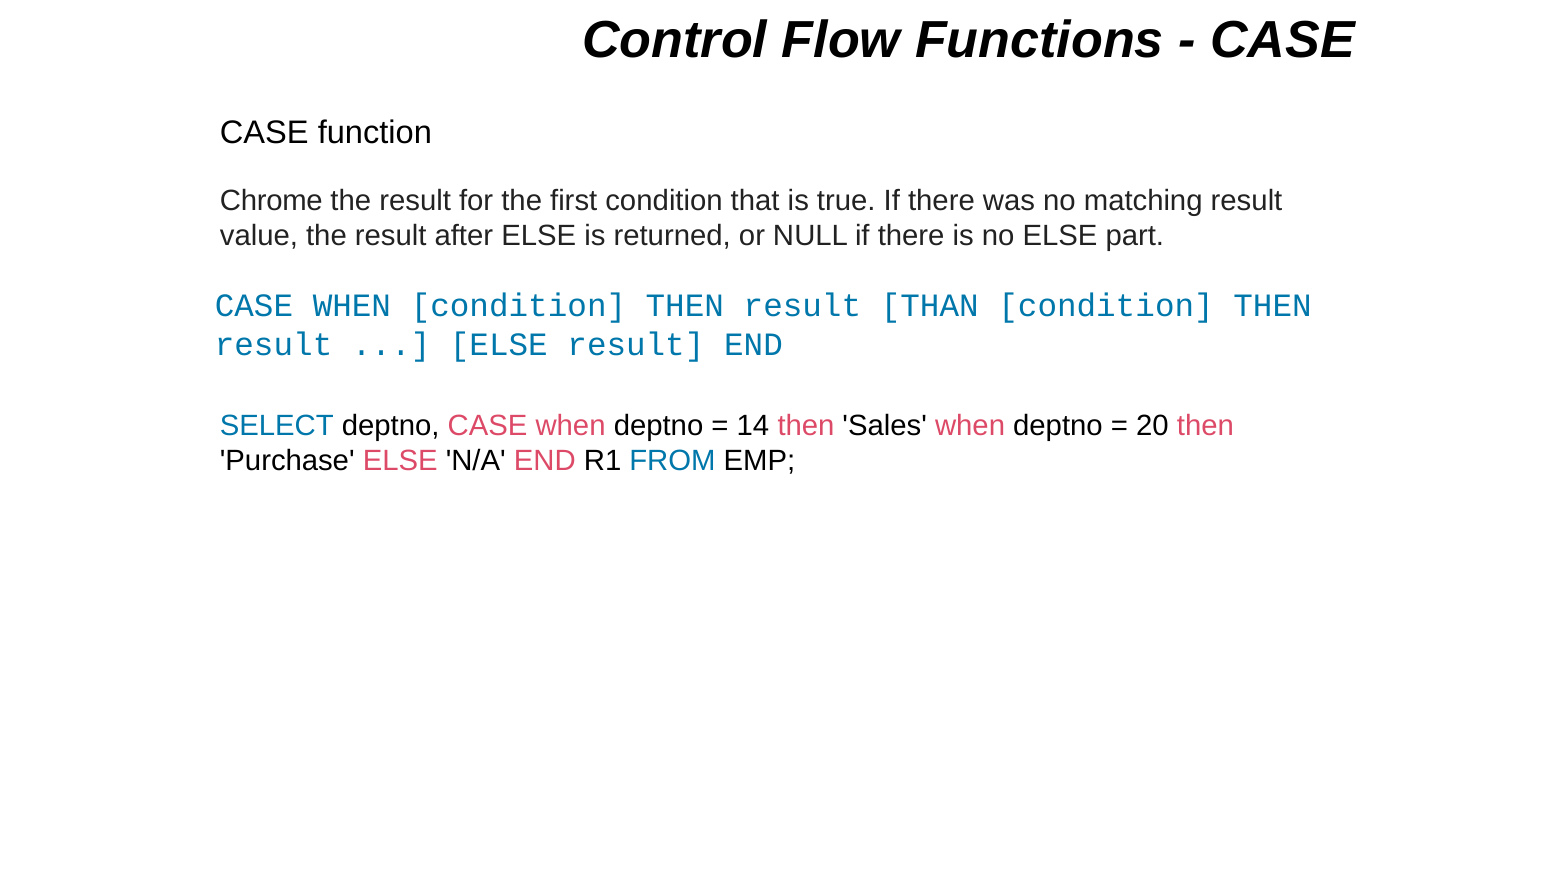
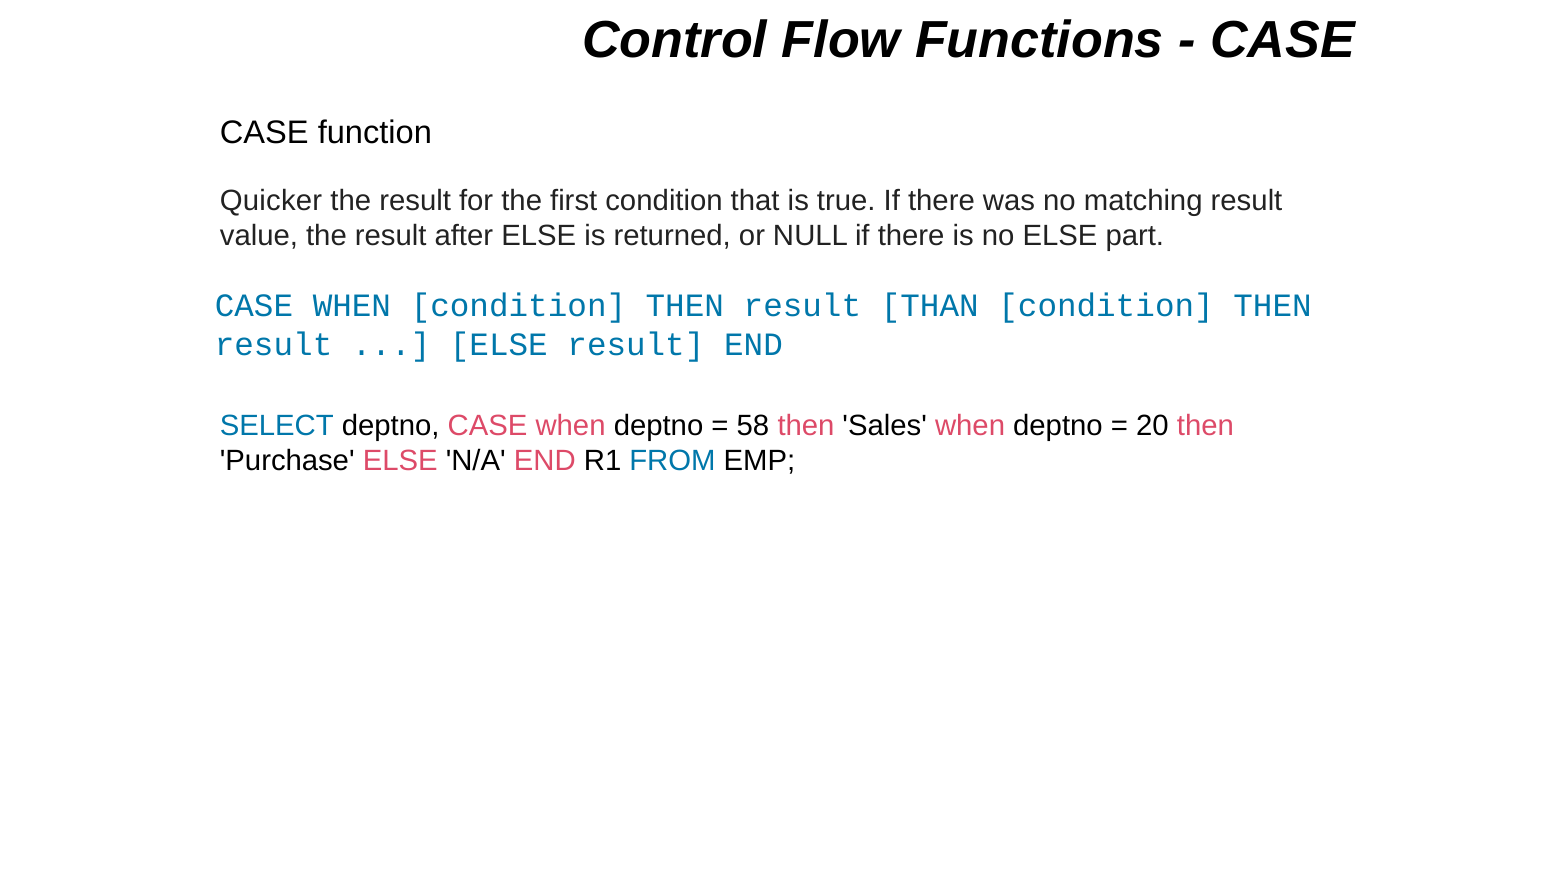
Chrome: Chrome -> Quicker
14: 14 -> 58
